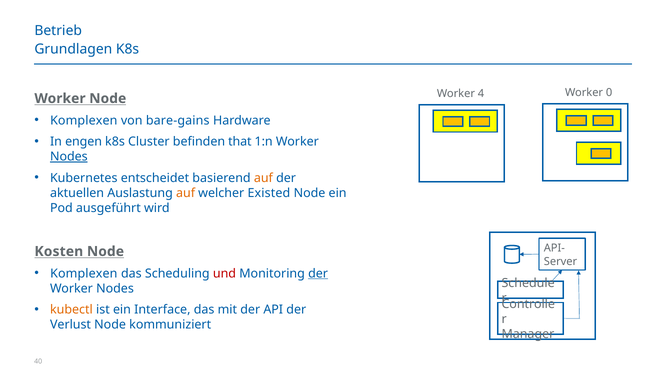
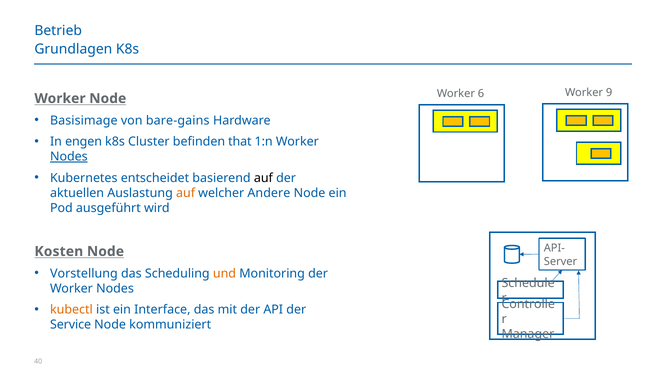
4: 4 -> 6
0: 0 -> 9
Komplexen at (84, 120): Komplexen -> Basisimage
auf at (263, 178) colour: orange -> black
Existed: Existed -> Andere
Komplexen at (84, 273): Komplexen -> Vorstellung
und colour: red -> orange
der at (318, 273) underline: present -> none
Verlust: Verlust -> Service
